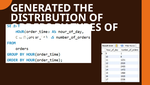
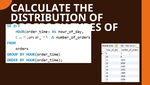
GENERATED: GENERATED -> CALCULATE
